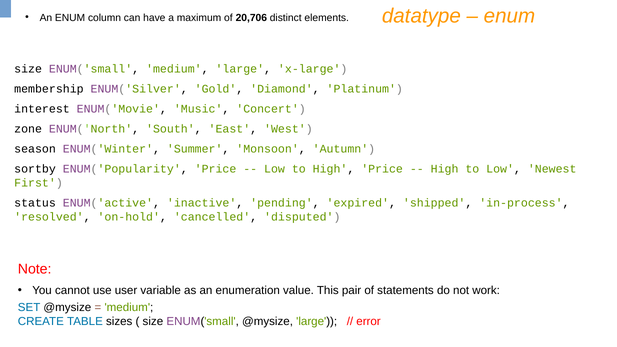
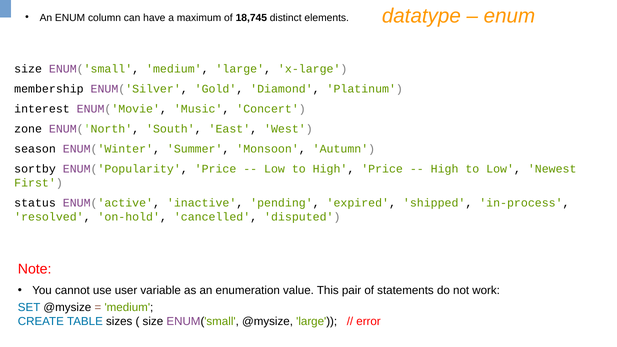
20,706: 20,706 -> 18,745
